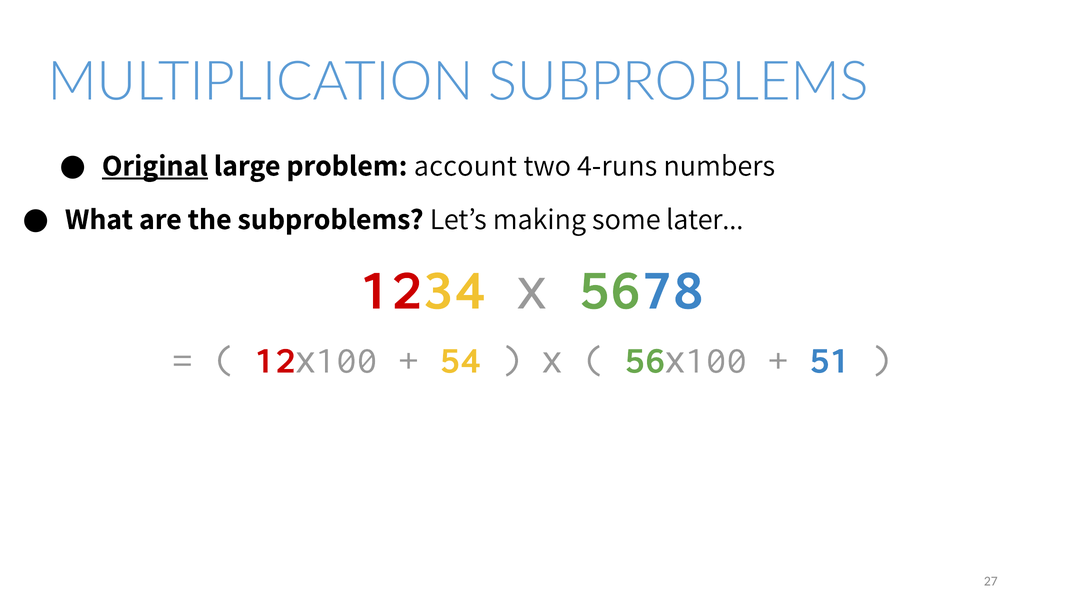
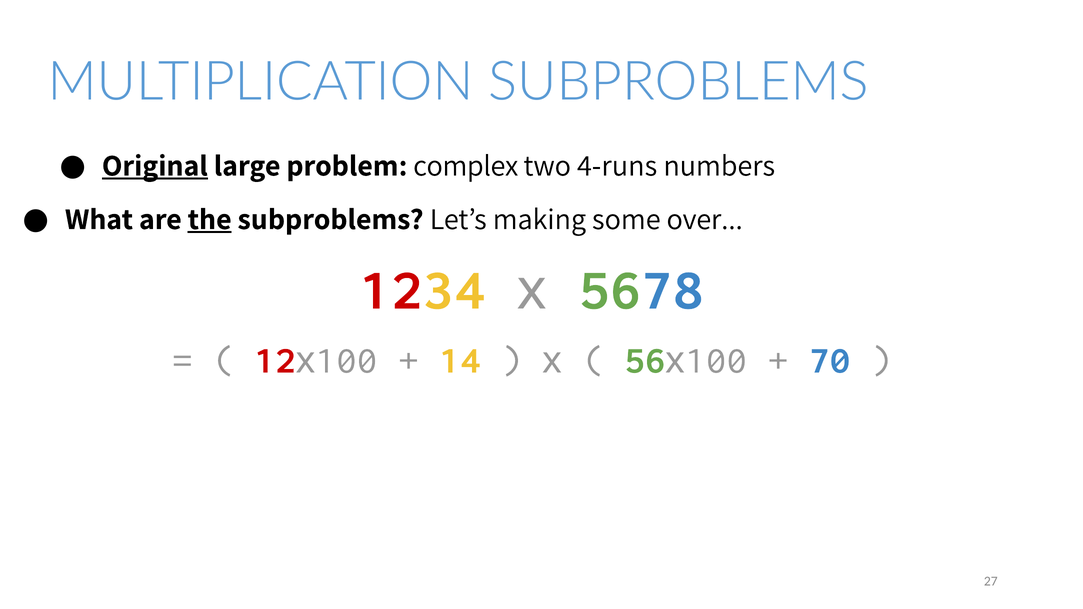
account: account -> complex
the underline: none -> present
later: later -> over
54: 54 -> 14
51: 51 -> 70
